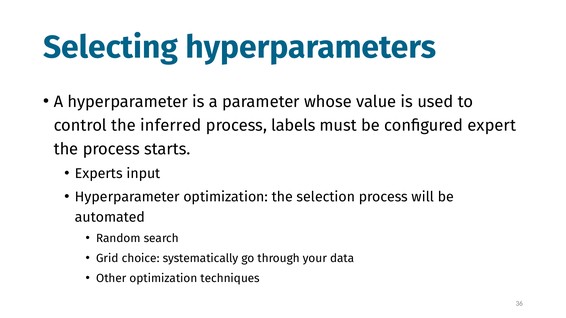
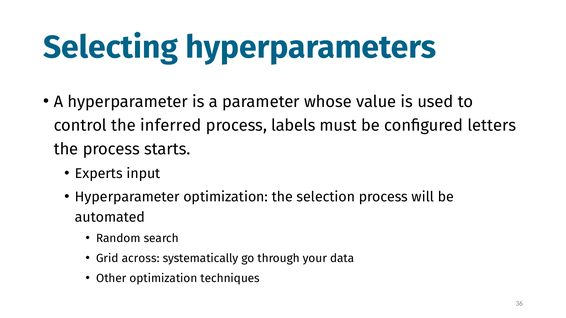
expert: expert -> letters
choice: choice -> across
